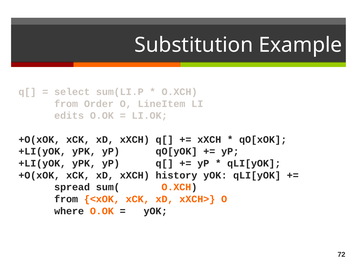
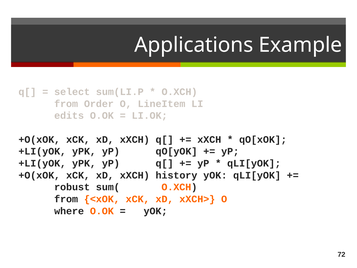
Substitution: Substitution -> Applications
spread: spread -> robust
